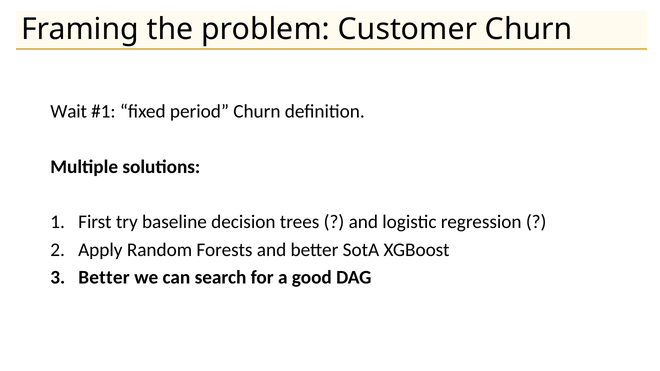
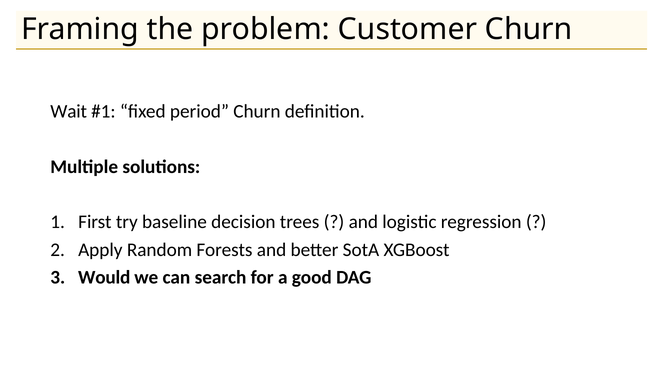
Better at (104, 278): Better -> Would
